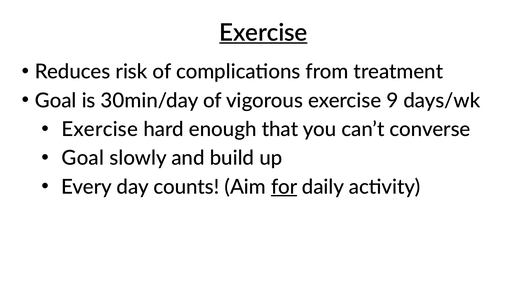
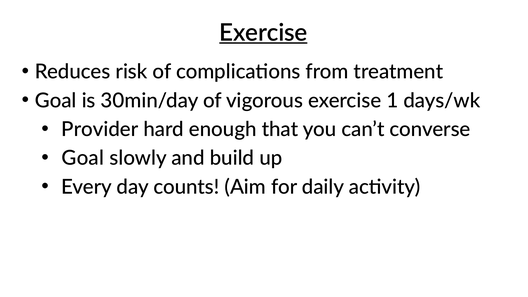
9: 9 -> 1
Exercise at (100, 129): Exercise -> Provider
for underline: present -> none
